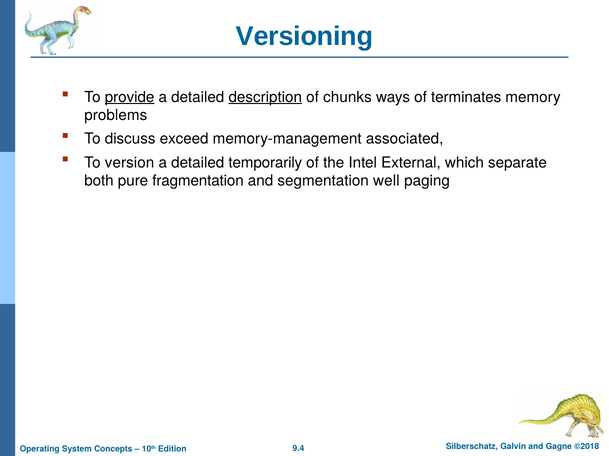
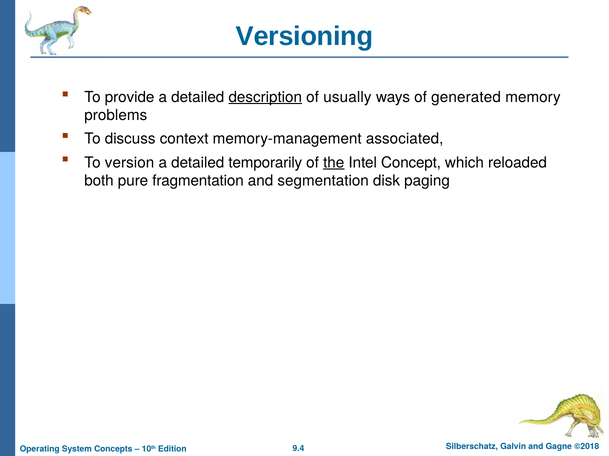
provide underline: present -> none
chunks: chunks -> usually
terminates: terminates -> generated
exceed: exceed -> context
the underline: none -> present
External: External -> Concept
separate: separate -> reloaded
well: well -> disk
